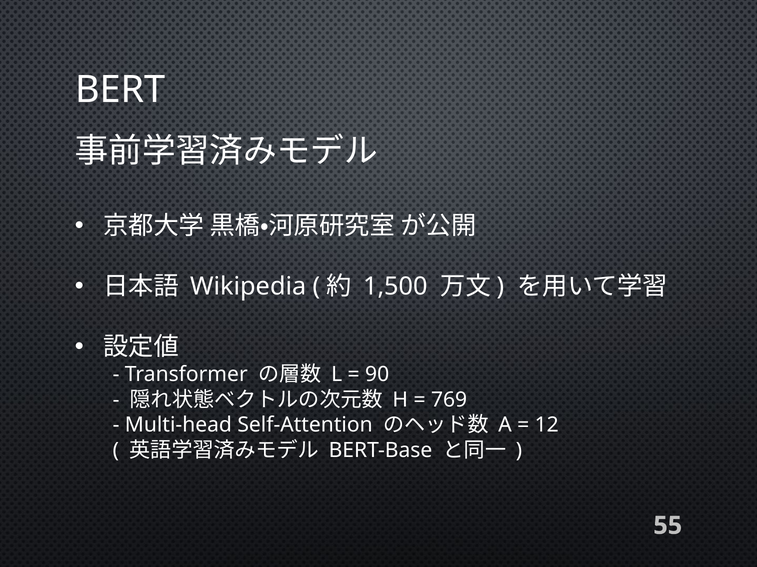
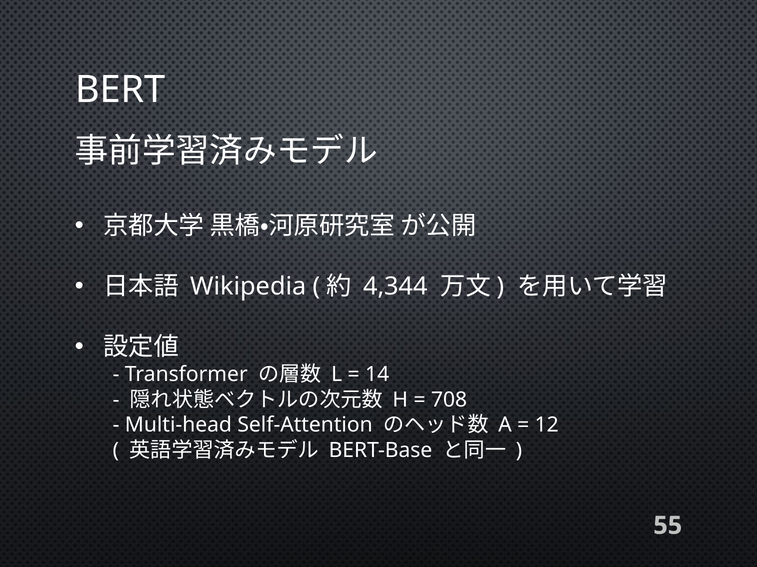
1,500: 1,500 -> 4,344
90: 90 -> 14
769: 769 -> 708
